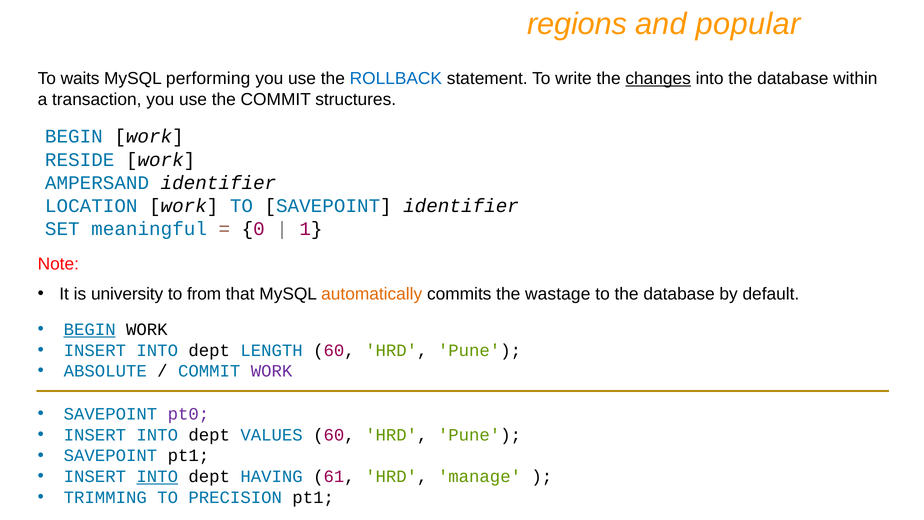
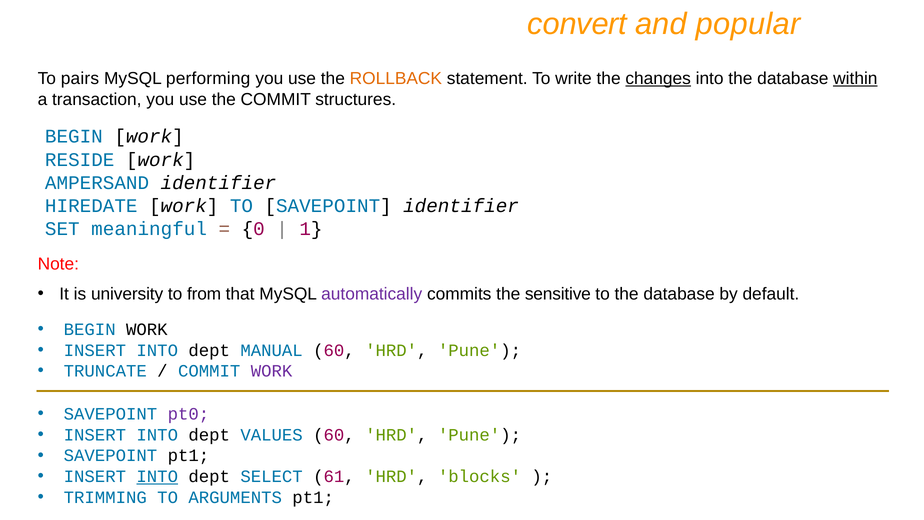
regions: regions -> convert
waits: waits -> pairs
ROLLBACK colour: blue -> orange
within underline: none -> present
LOCATION: LOCATION -> HIREDATE
automatically colour: orange -> purple
wastage: wastage -> sensitive
BEGIN at (90, 329) underline: present -> none
LENGTH: LENGTH -> MANUAL
ABSOLUTE: ABSOLUTE -> TRUNCATE
HAVING: HAVING -> SELECT
manage: manage -> blocks
PRECISION: PRECISION -> ARGUMENTS
